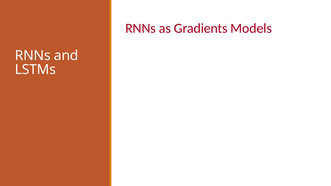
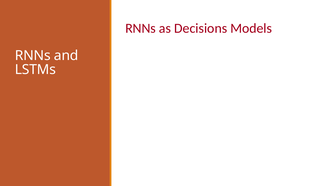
Gradients: Gradients -> Decisions
